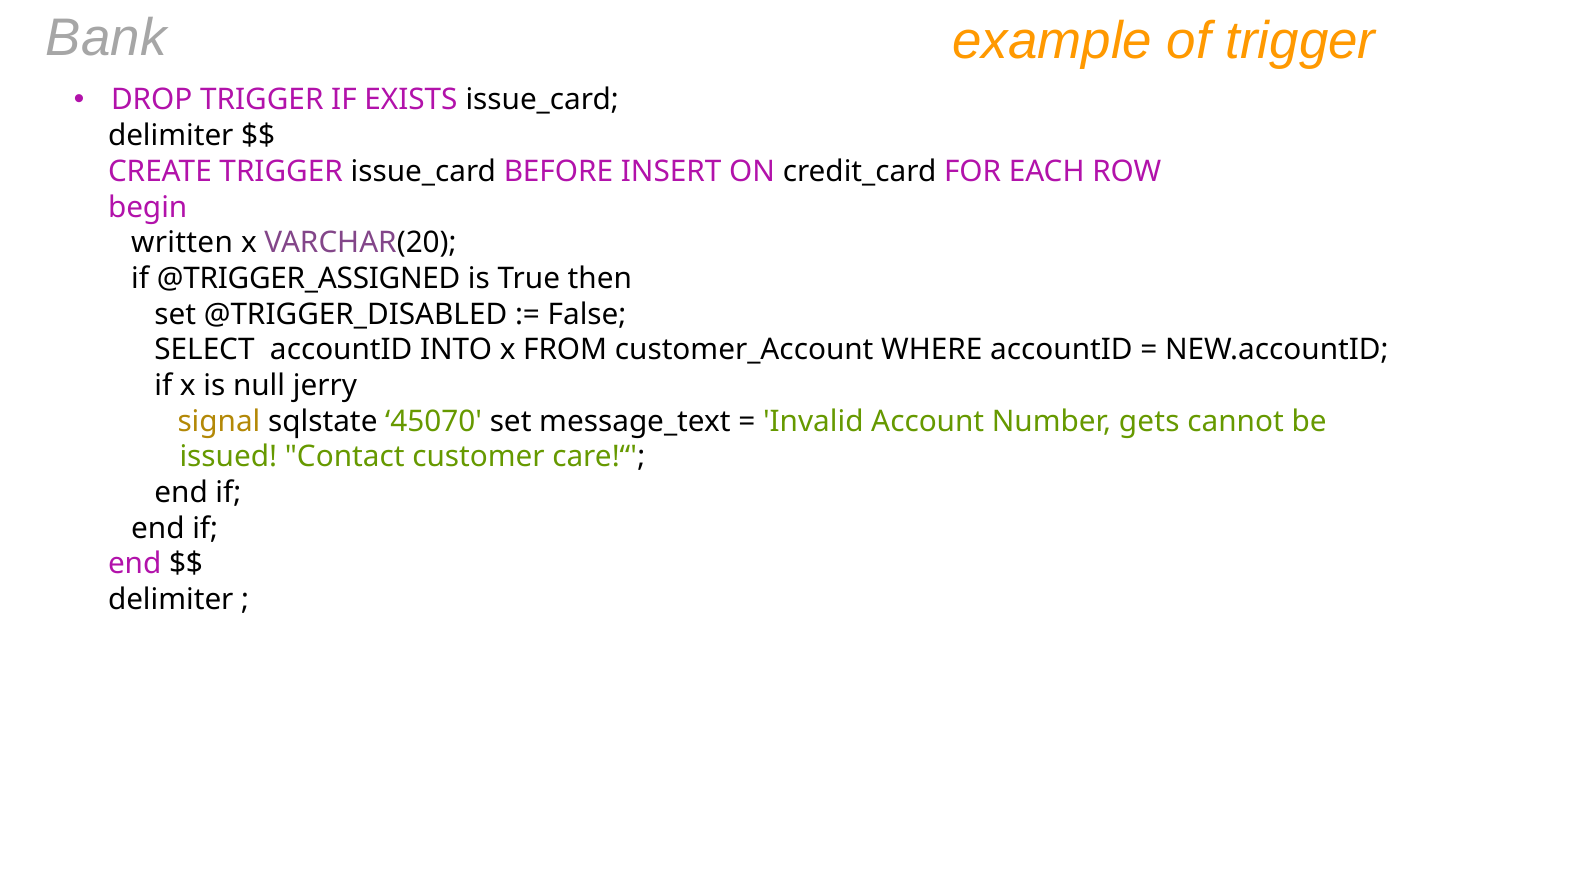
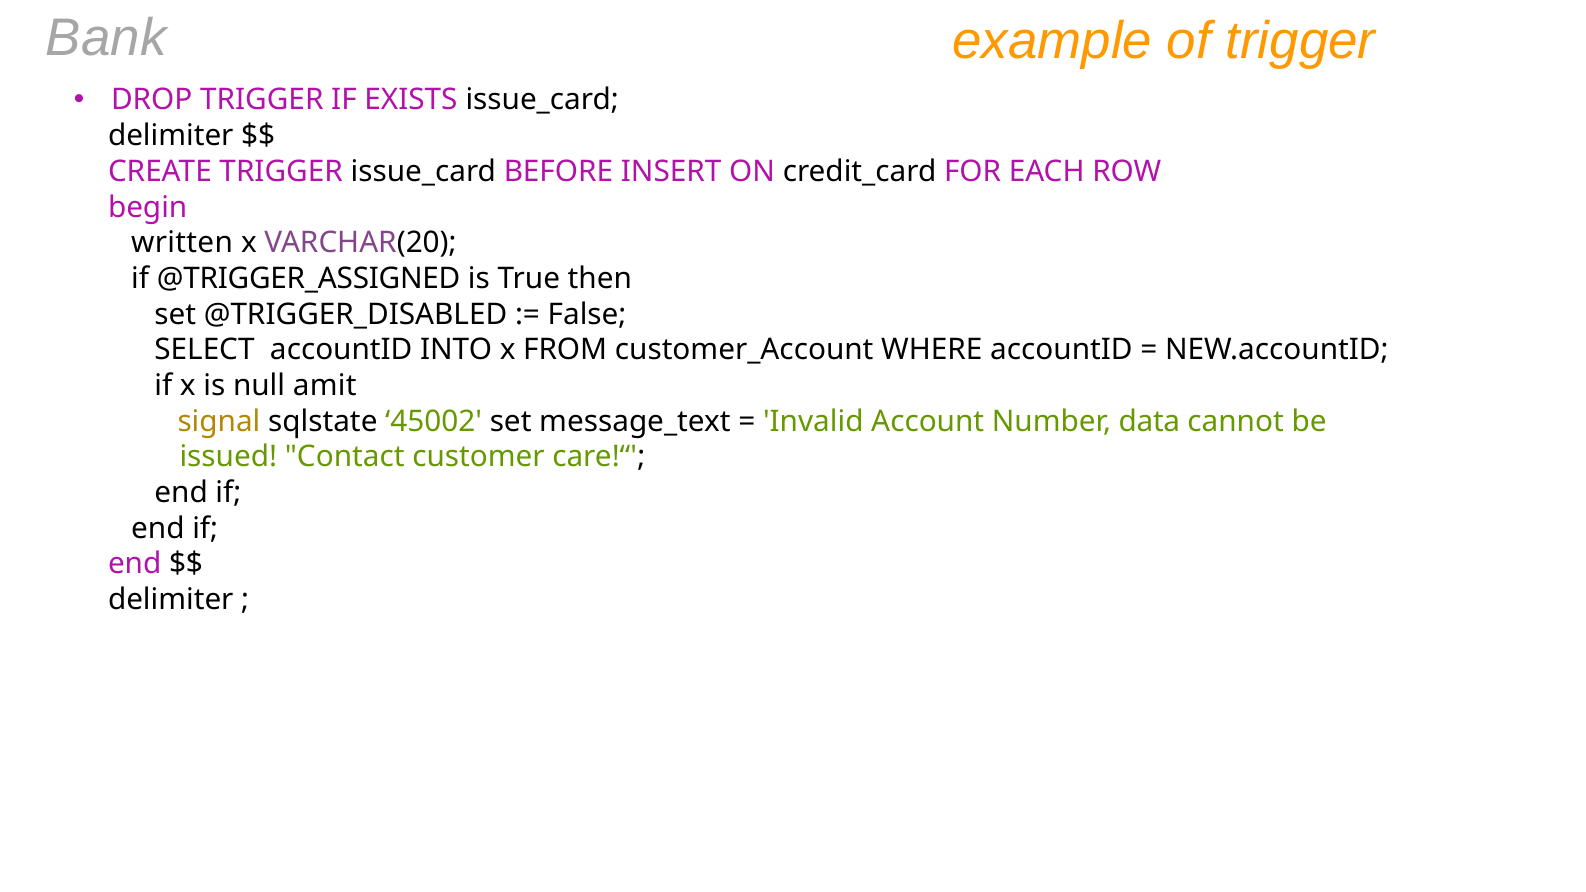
jerry: jerry -> amit
45070: 45070 -> 45002
gets: gets -> data
